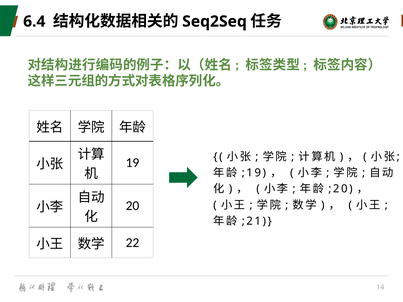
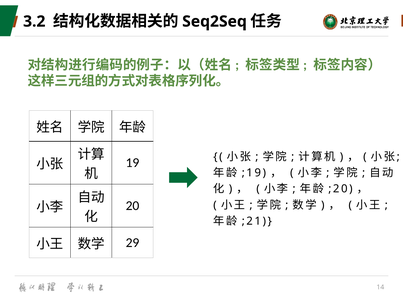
6.4: 6.4 -> 3.2
22: 22 -> 29
